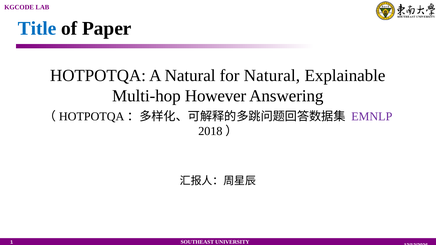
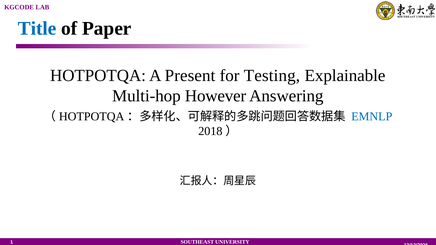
A Natural: Natural -> Present
for Natural: Natural -> Testing
EMNLP colour: purple -> blue
